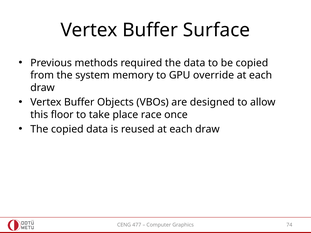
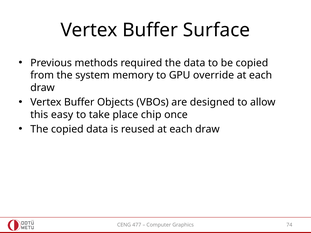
floor: floor -> easy
race: race -> chip
